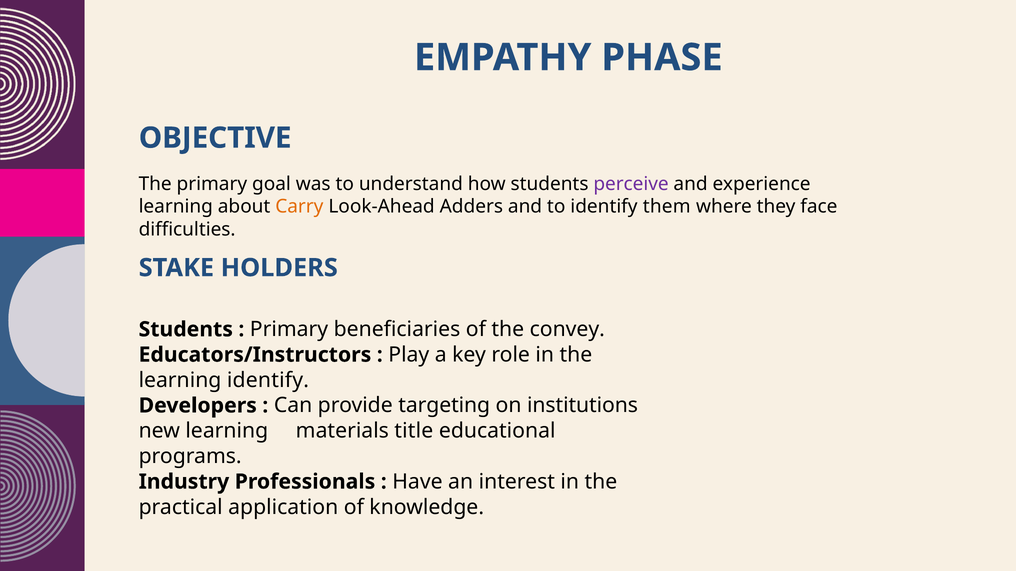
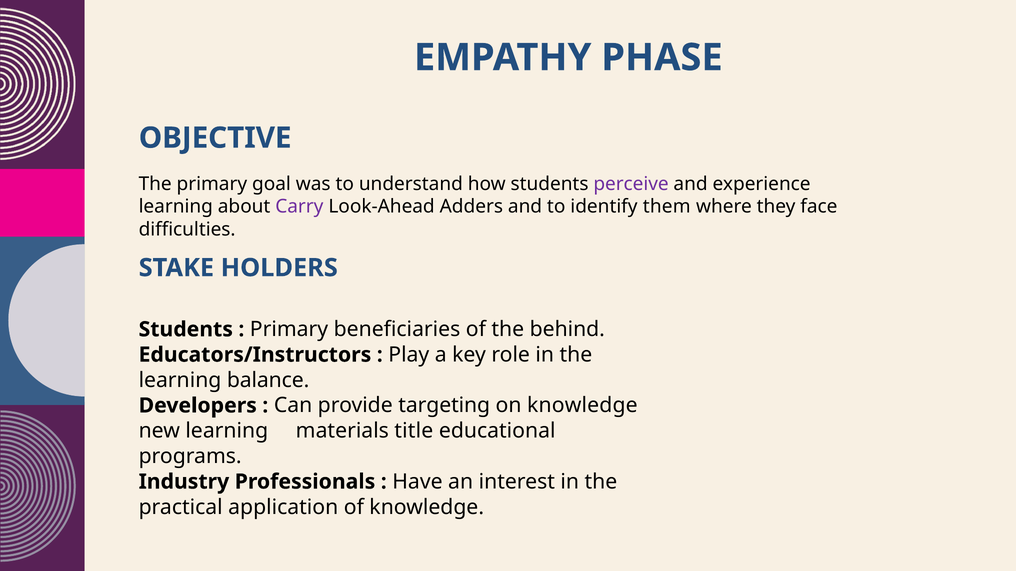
Carry colour: orange -> purple
convey: convey -> behind
learning identify: identify -> balance
on institutions: institutions -> knowledge
